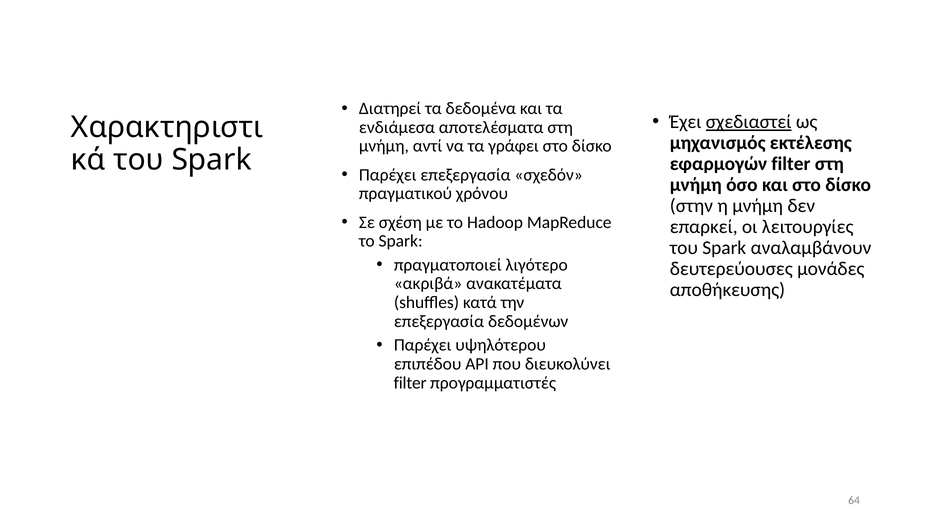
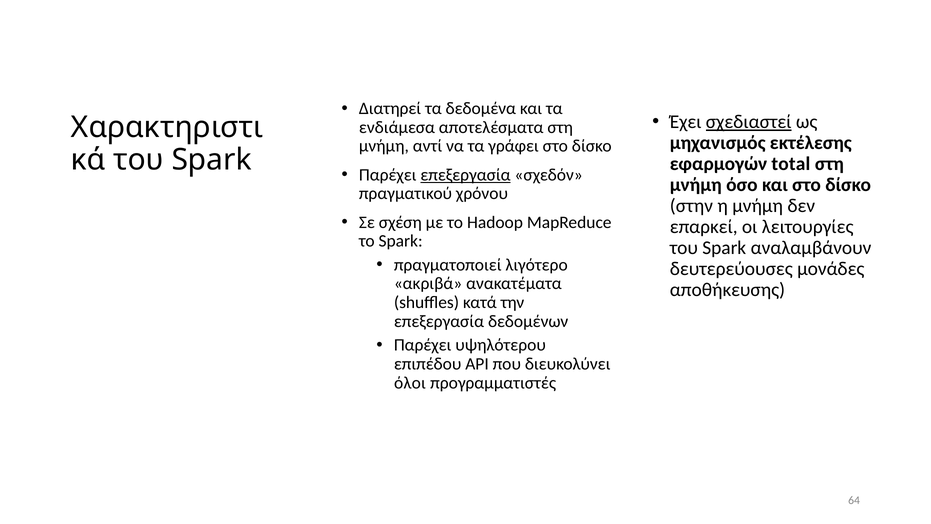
εφαρμογών filter: filter -> total
επεξεργασία at (465, 175) underline: none -> present
filter at (410, 383): filter -> όλοι
